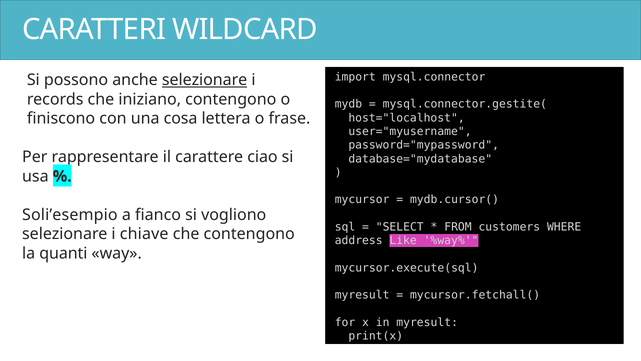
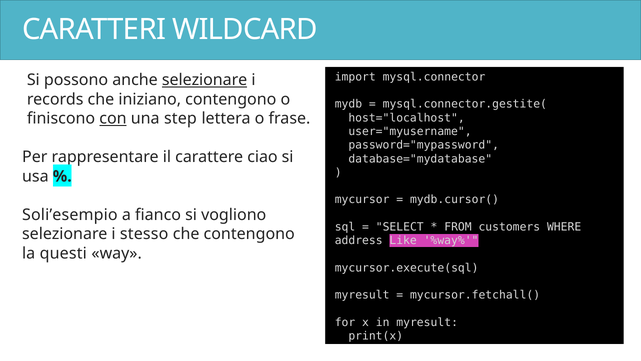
con underline: none -> present
cosa: cosa -> step
chiave: chiave -> stesso
quanti: quanti -> questi
